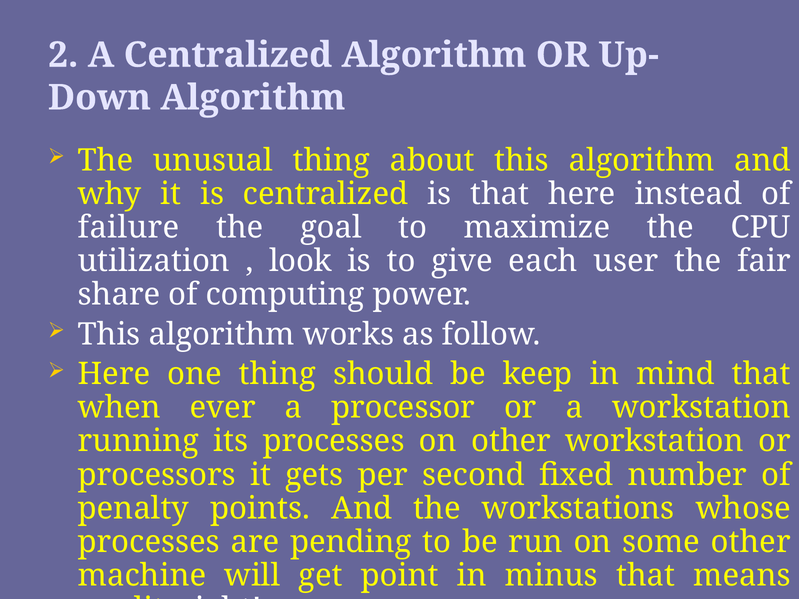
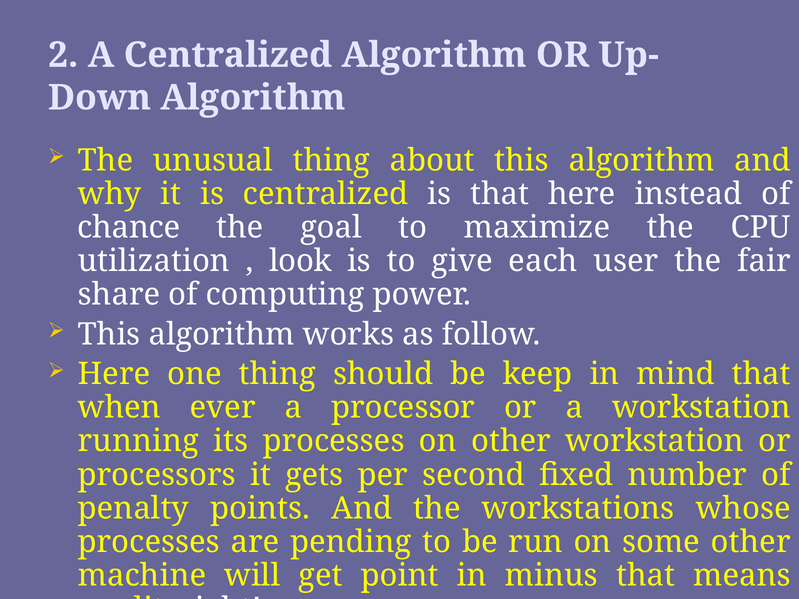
failure: failure -> chance
